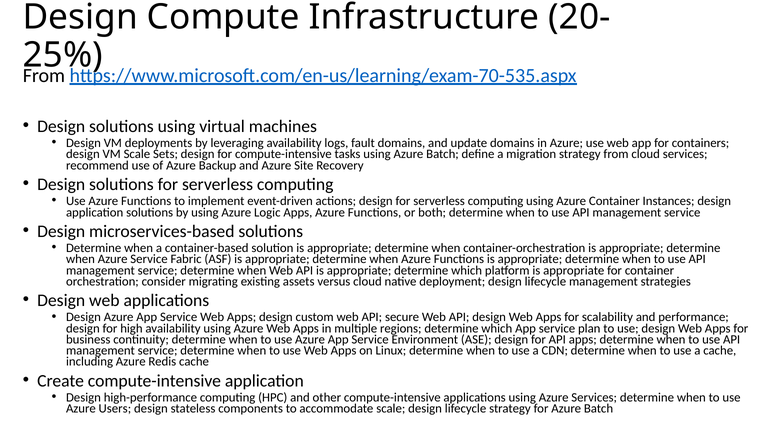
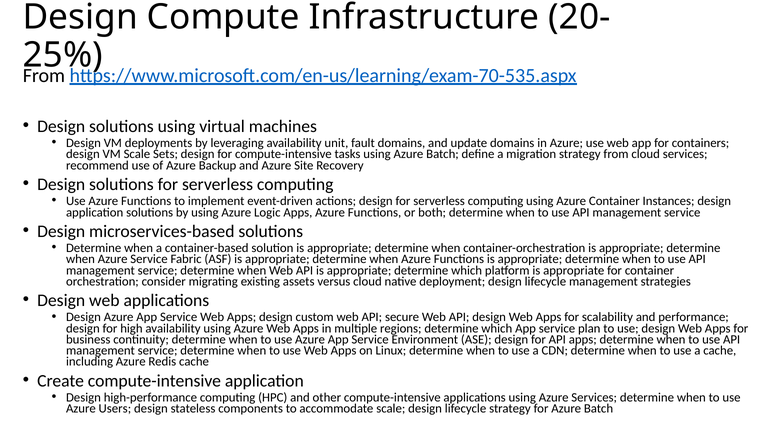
logs: logs -> unit
